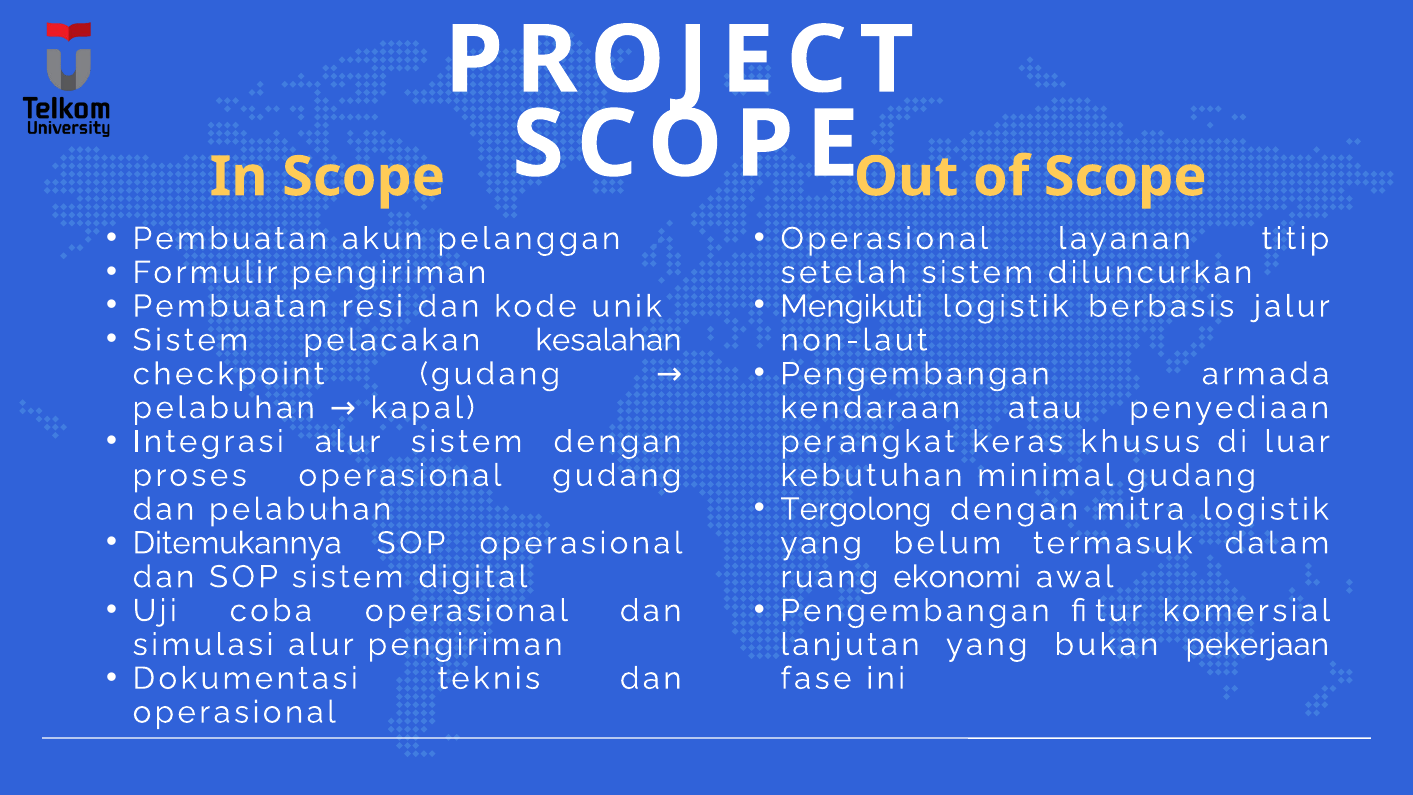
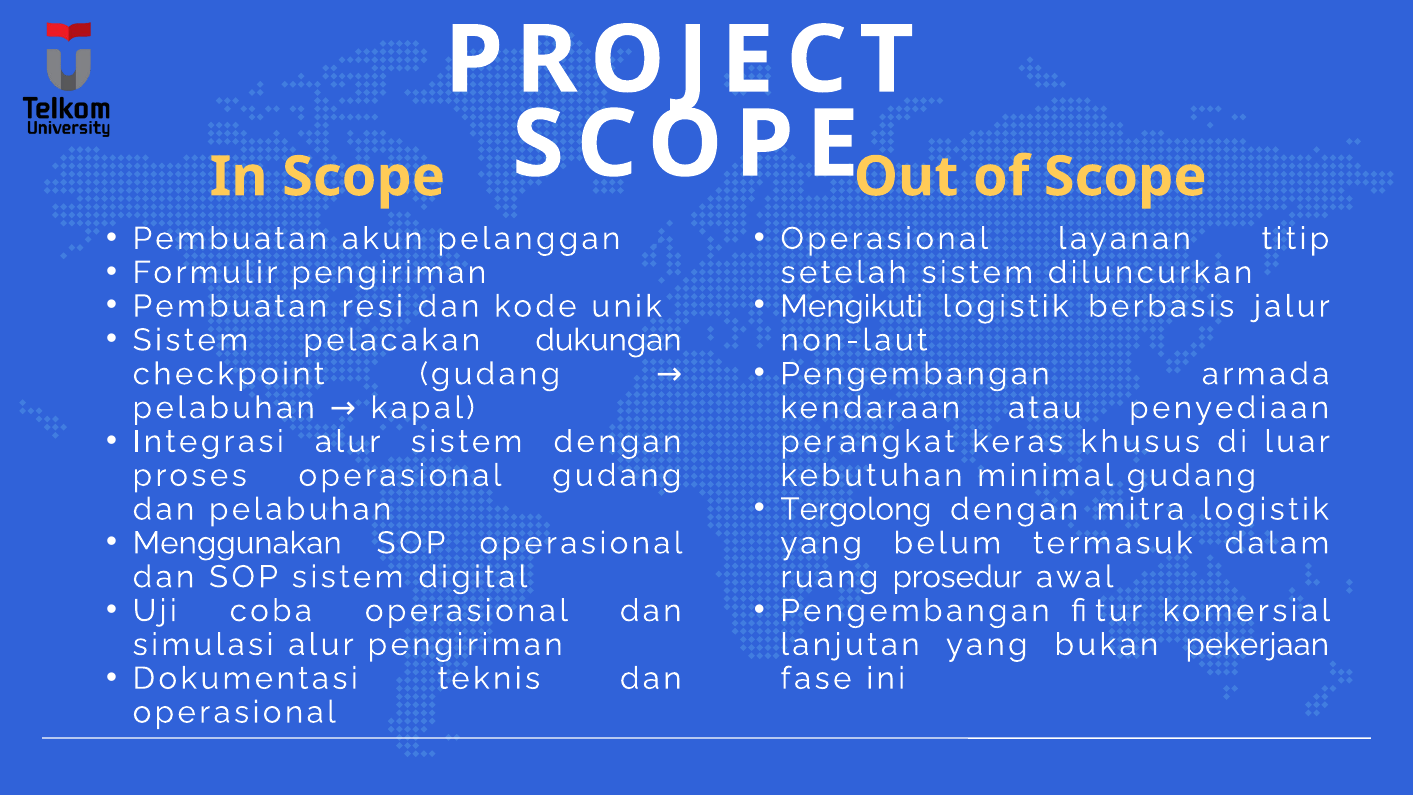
kesalahan: kesalahan -> dukungan
Ditemukannya: Ditemukannya -> Menggunakan
ekonomi: ekonomi -> prosedur
